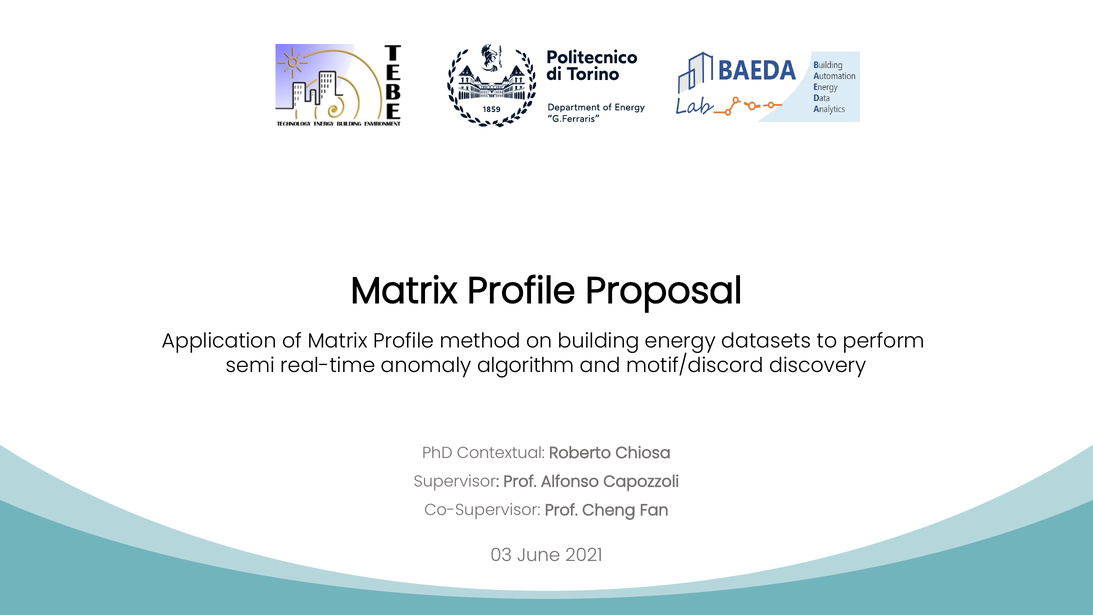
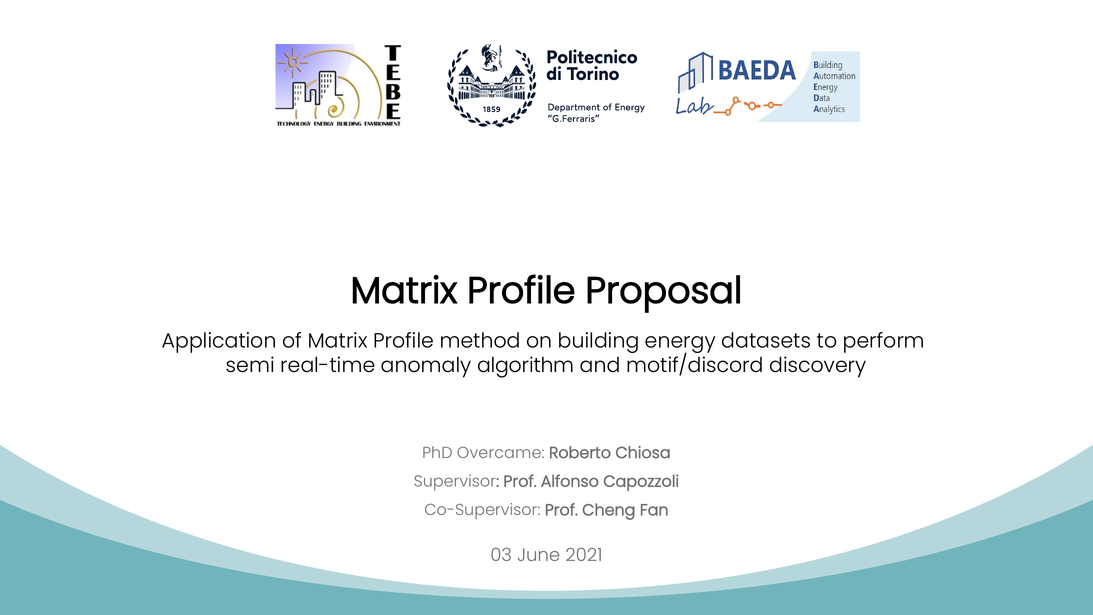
Contextual: Contextual -> Overcame
